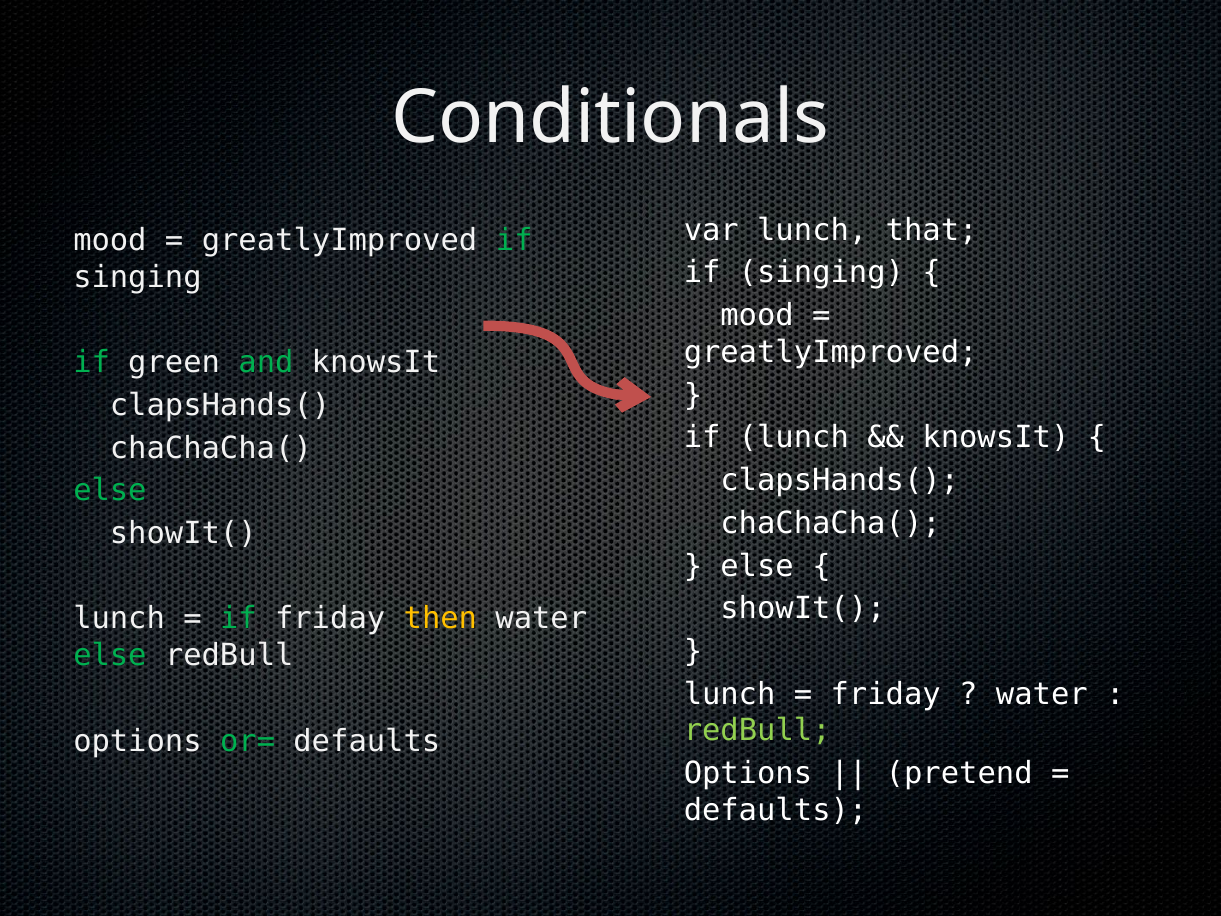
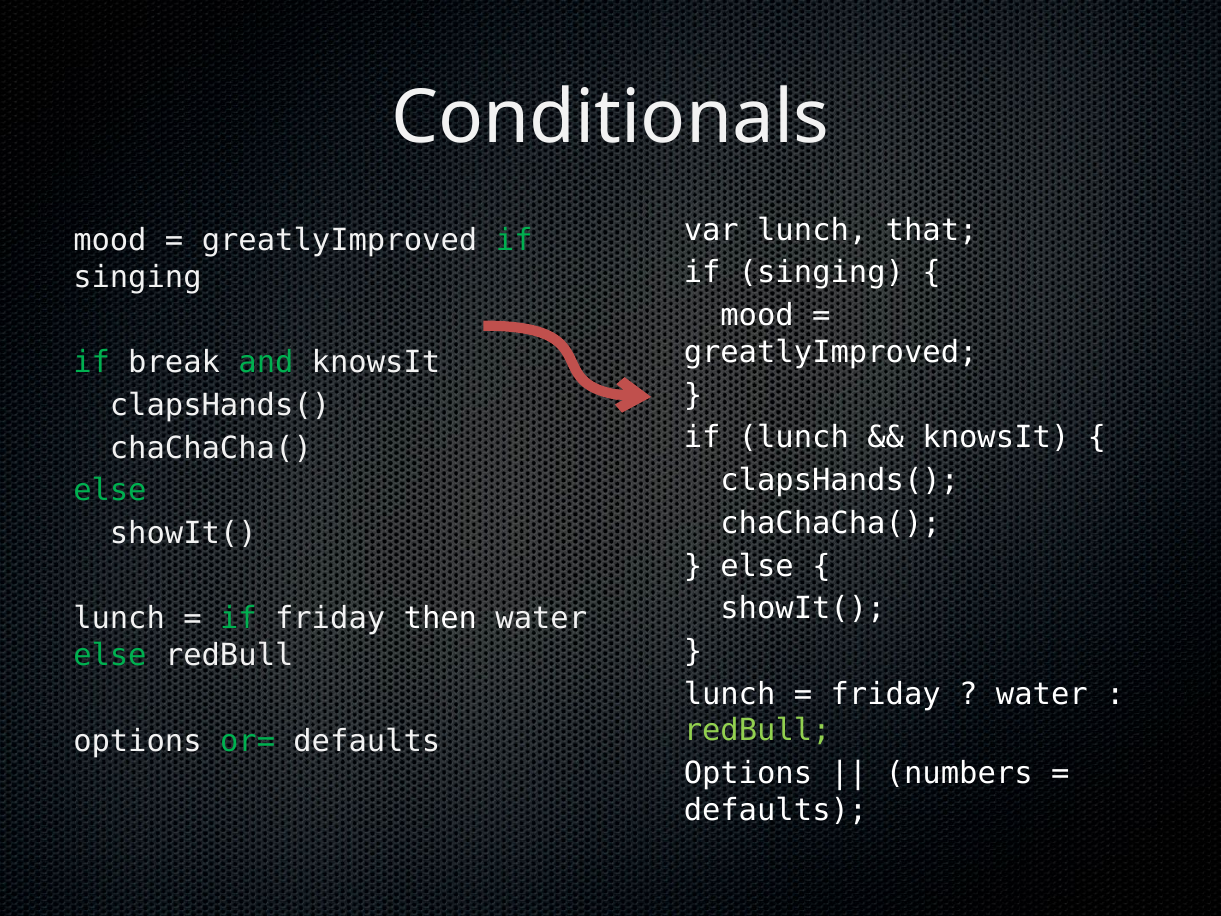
green: green -> break
then colour: yellow -> white
pretend: pretend -> numbers
